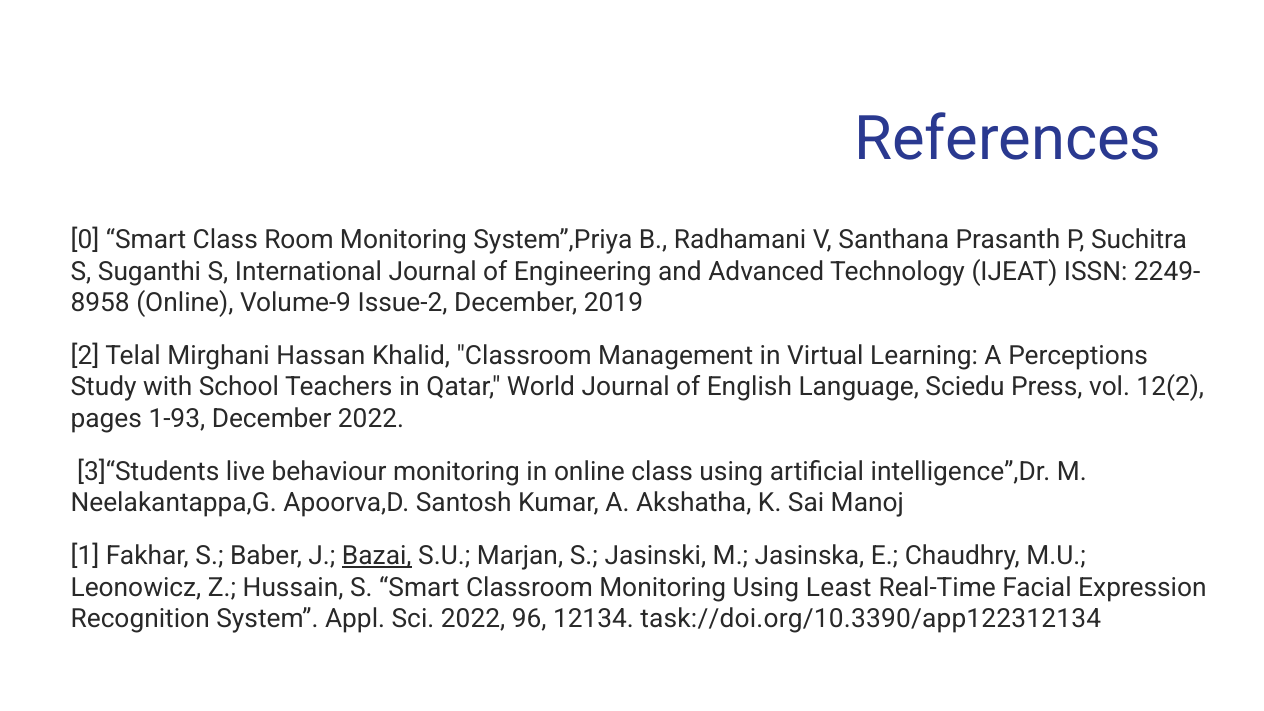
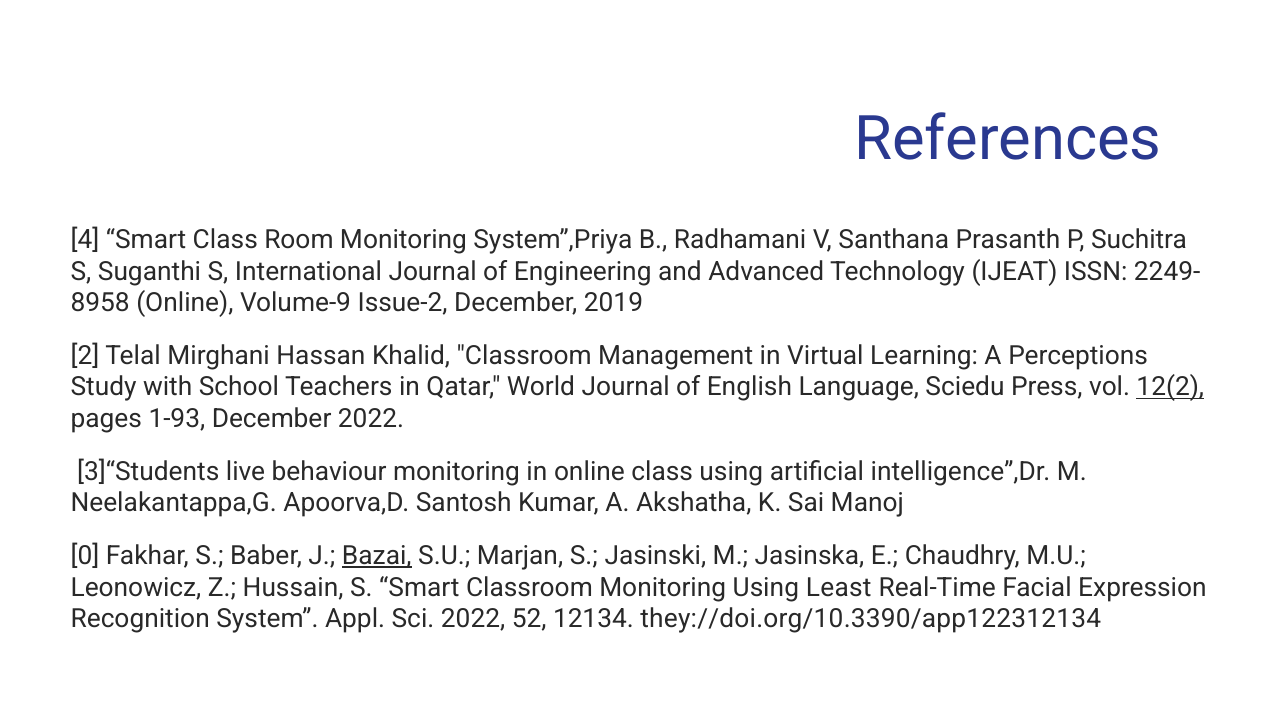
0: 0 -> 4
12(2 underline: none -> present
1: 1 -> 0
96: 96 -> 52
task://doi.org/10.3390/app122312134: task://doi.org/10.3390/app122312134 -> they://doi.org/10.3390/app122312134
